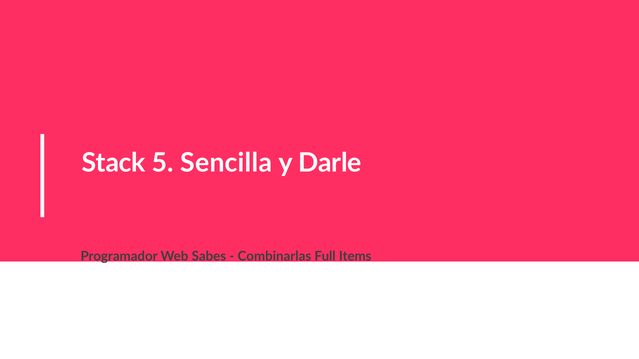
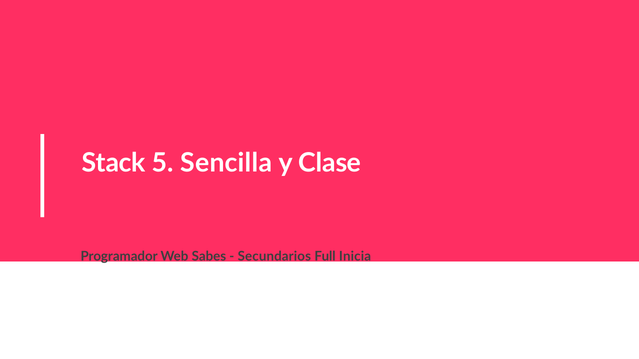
Darle: Darle -> Clase
Combinarlas: Combinarlas -> Secundarios
Items: Items -> Inicia
